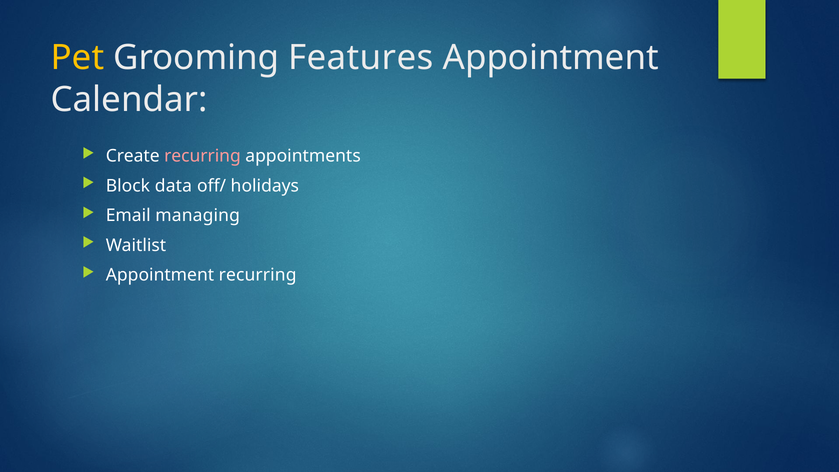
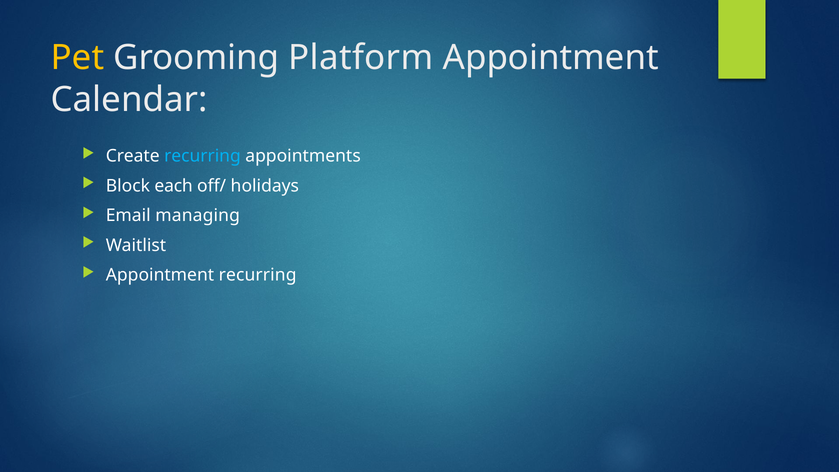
Features: Features -> Platform
recurring at (202, 156) colour: pink -> light blue
data: data -> each
